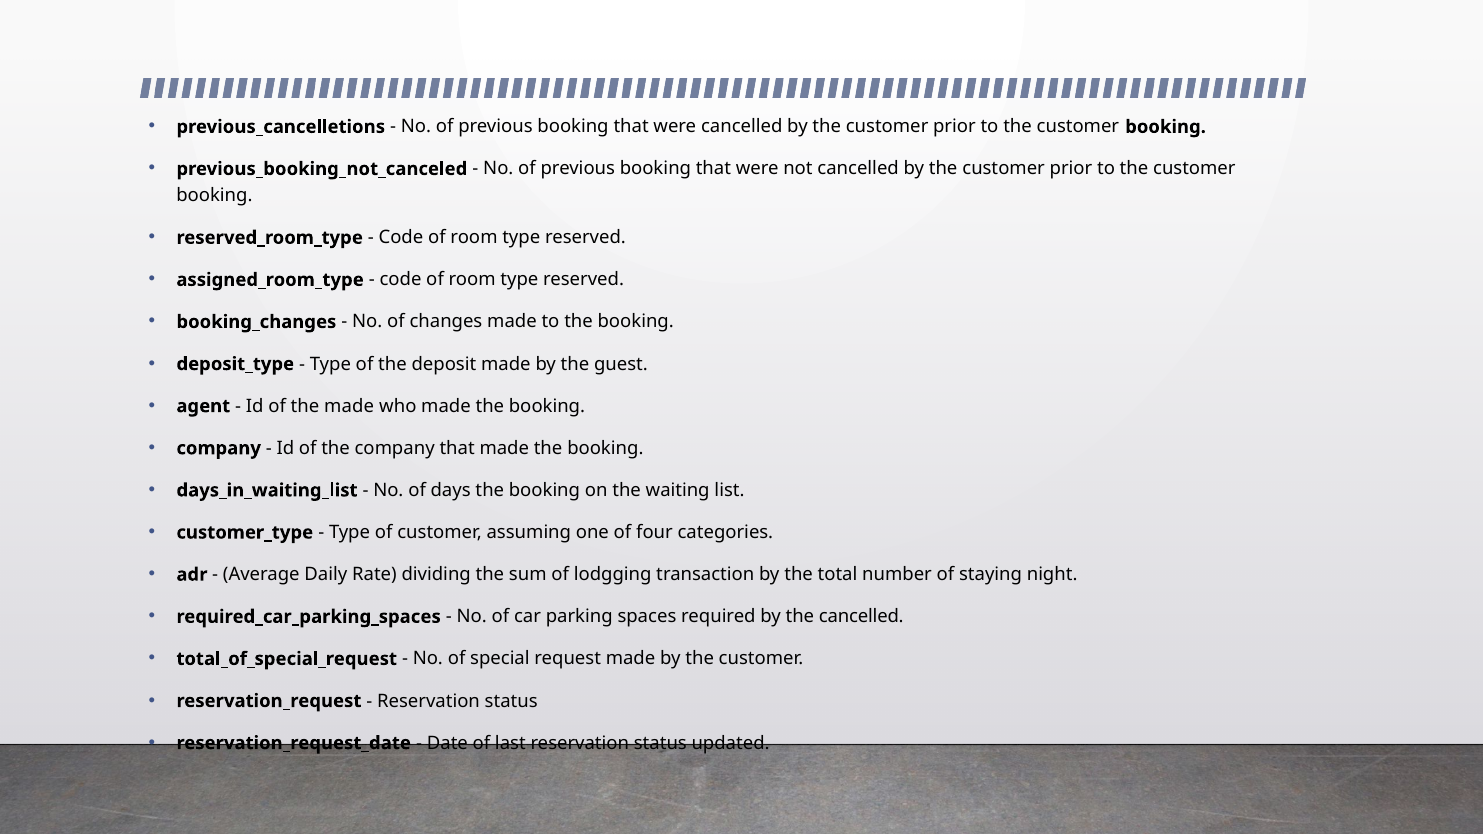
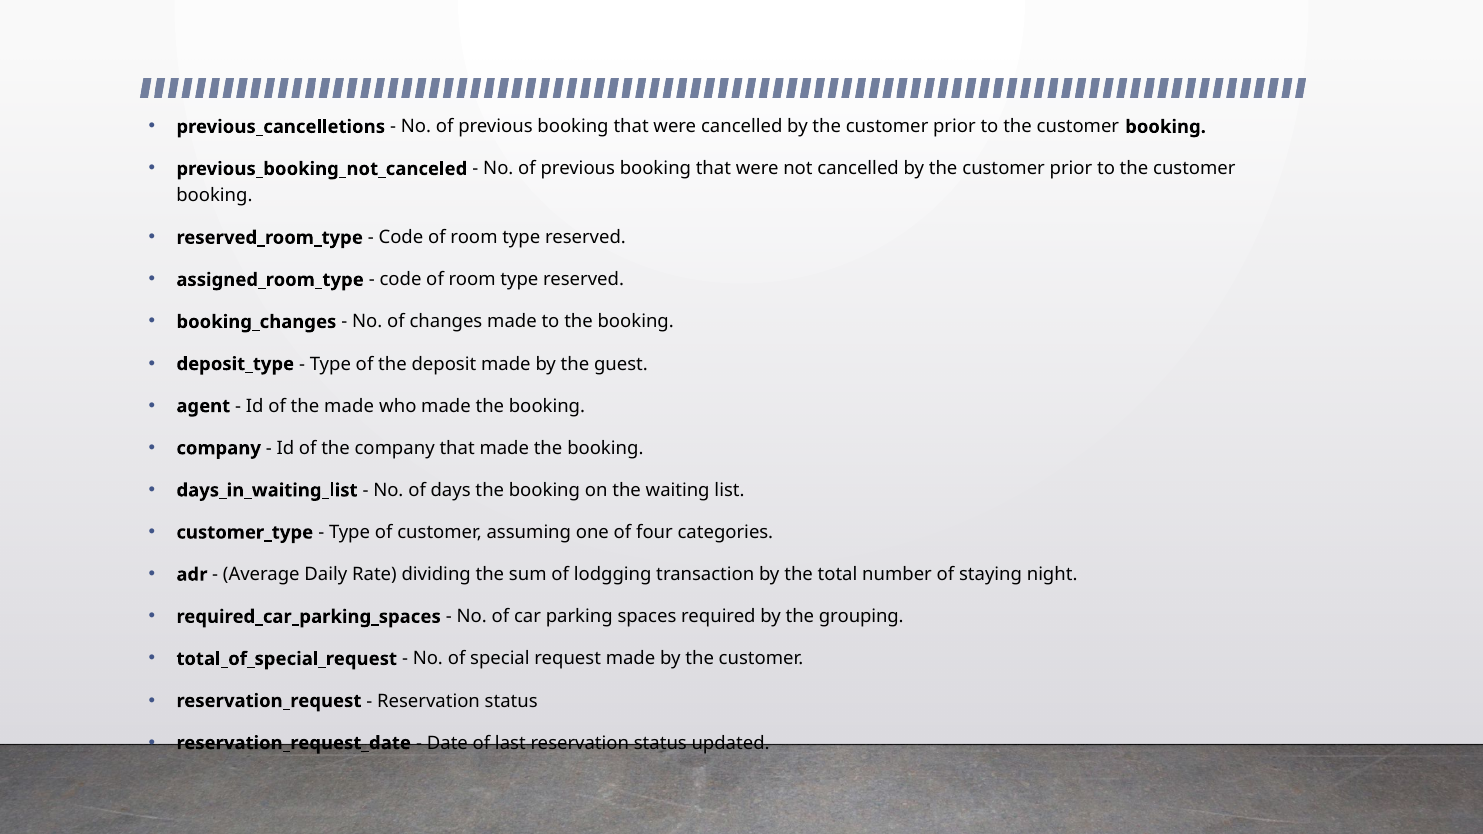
the cancelled: cancelled -> grouping
